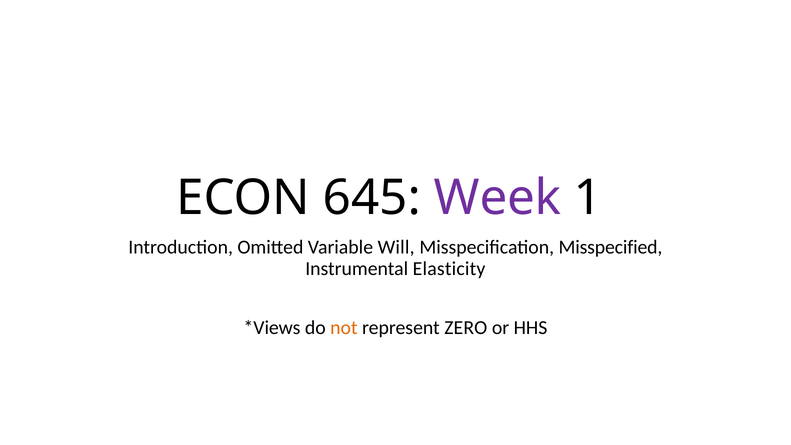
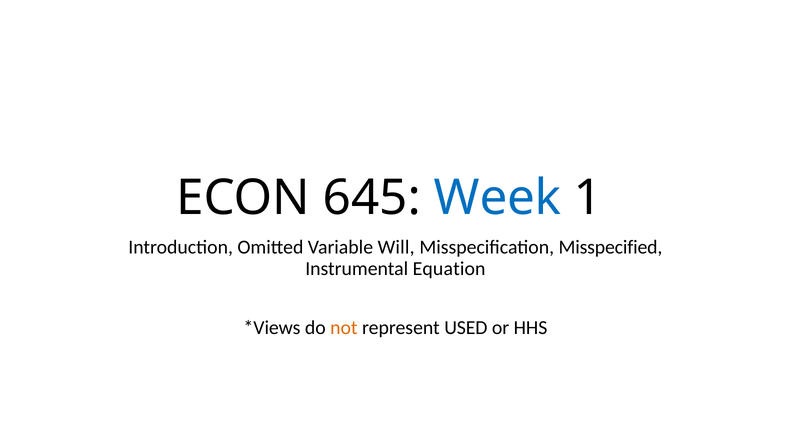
Week colour: purple -> blue
Elasticity: Elasticity -> Equation
ZERO: ZERO -> USED
